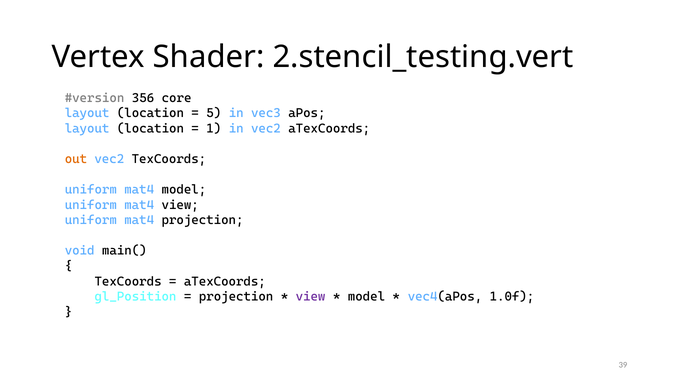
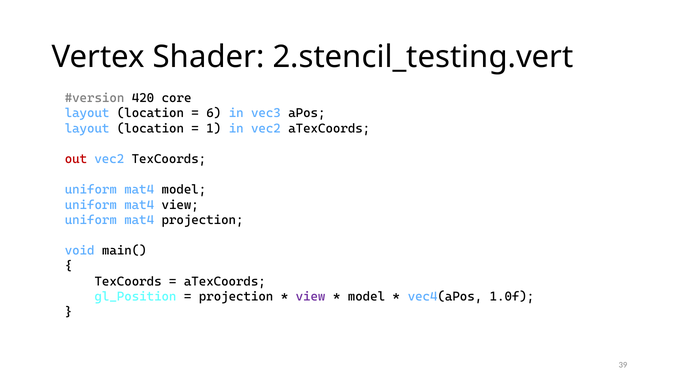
356: 356 -> 420
5: 5 -> 6
out colour: orange -> red
